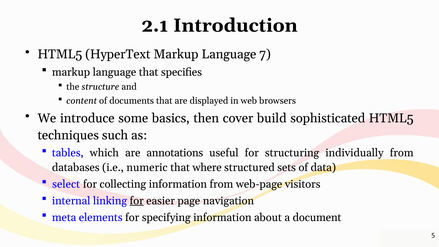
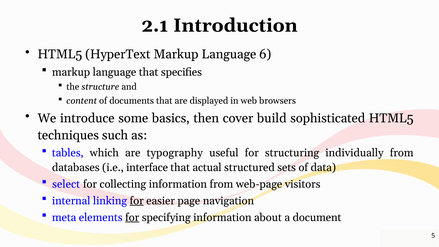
7: 7 -> 6
annotations: annotations -> typography
numeric: numeric -> interface
where: where -> actual
for at (132, 217) underline: none -> present
